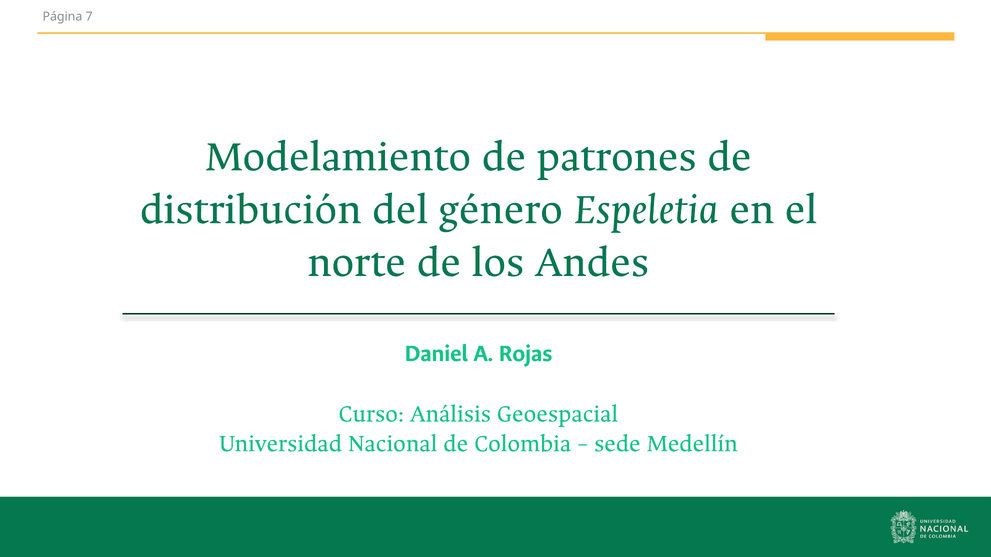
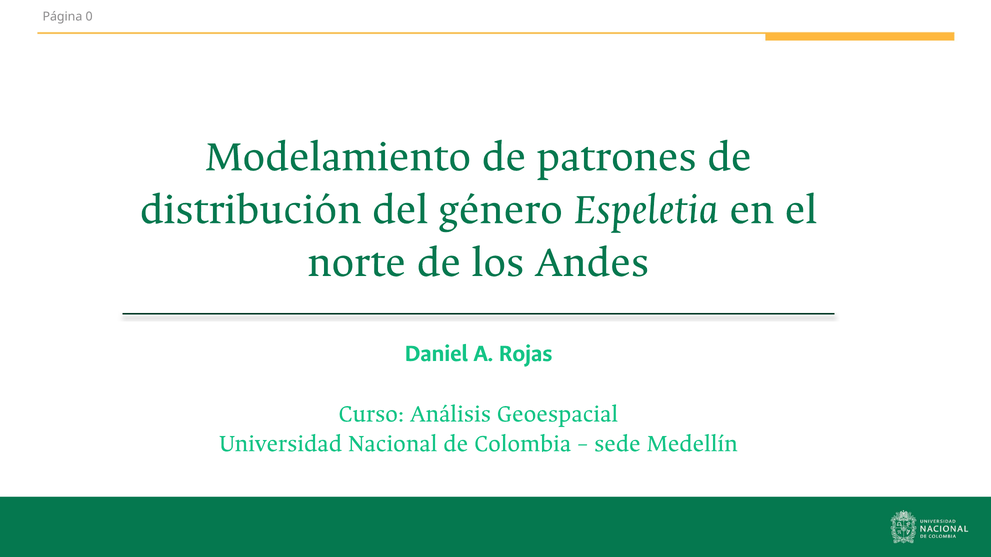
7: 7 -> 0
